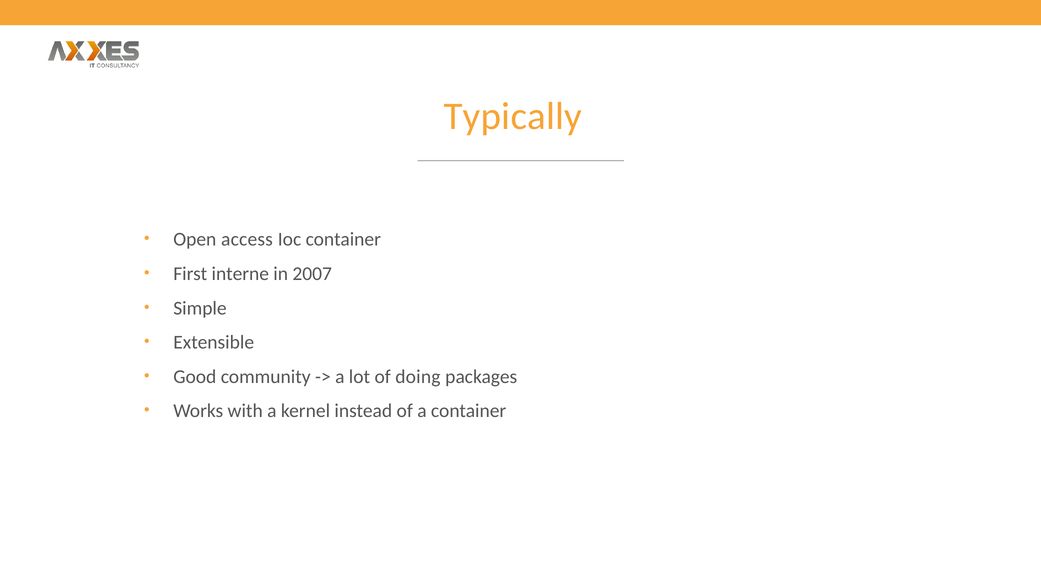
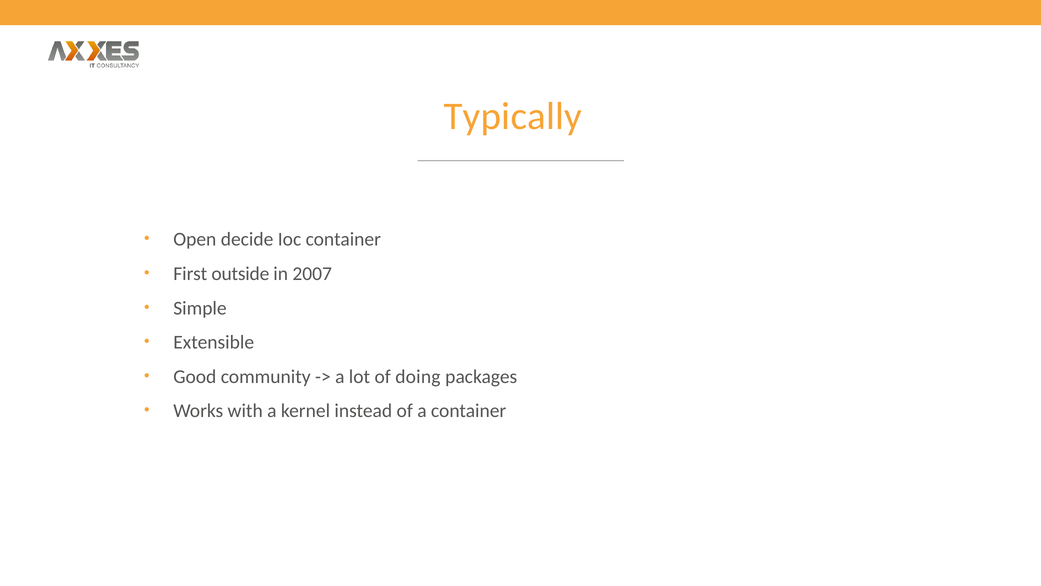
access: access -> decide
interne: interne -> outside
